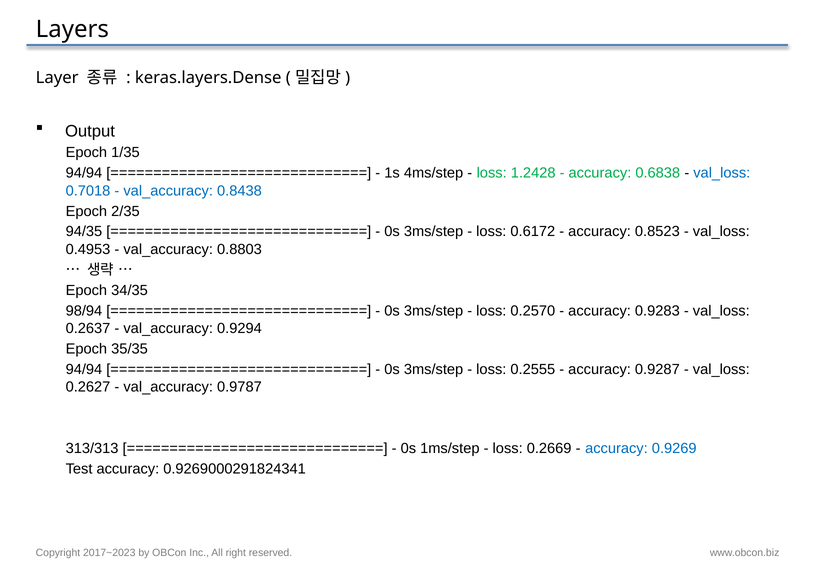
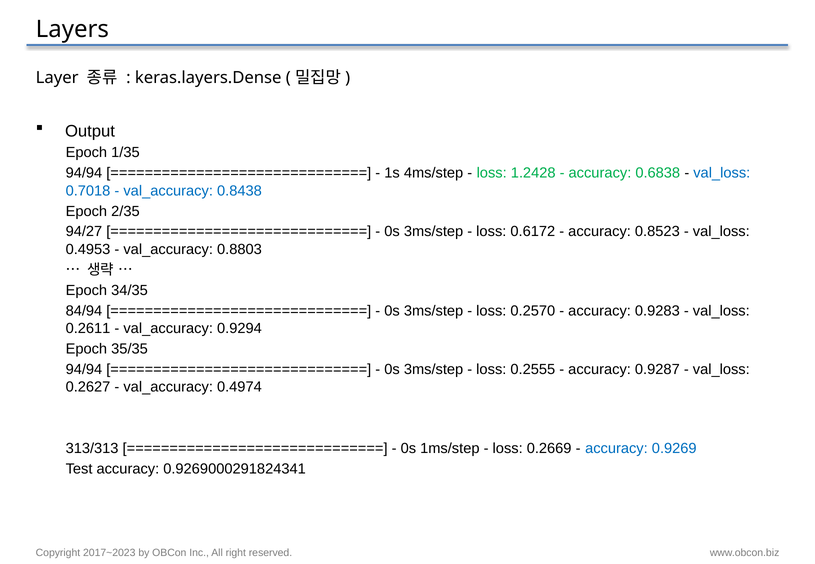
94/35: 94/35 -> 94/27
98/94: 98/94 -> 84/94
0.2637: 0.2637 -> 0.2611
0.9787: 0.9787 -> 0.4974
